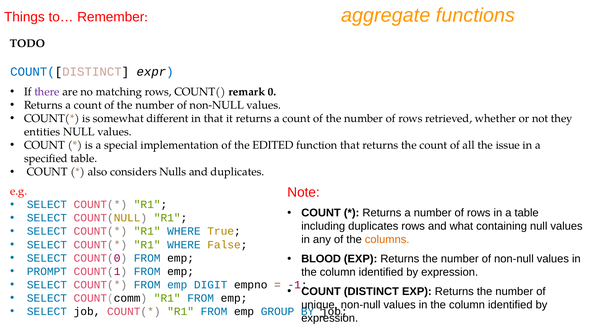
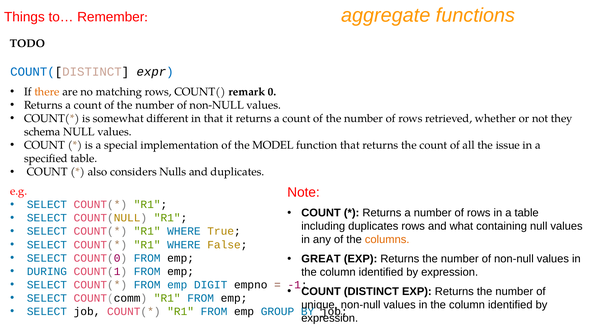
there colour: purple -> orange
entities: entities -> schema
EDITED: EDITED -> MODEL
BLOOD: BLOOD -> GREAT
PROMPT: PROMPT -> DURING
